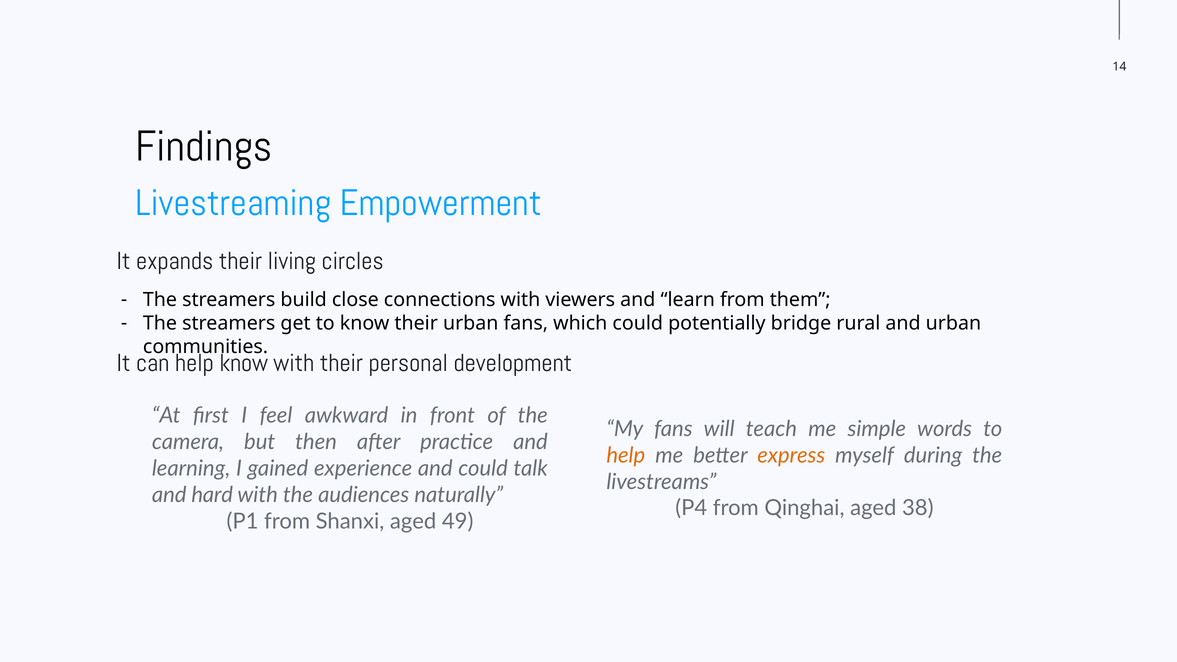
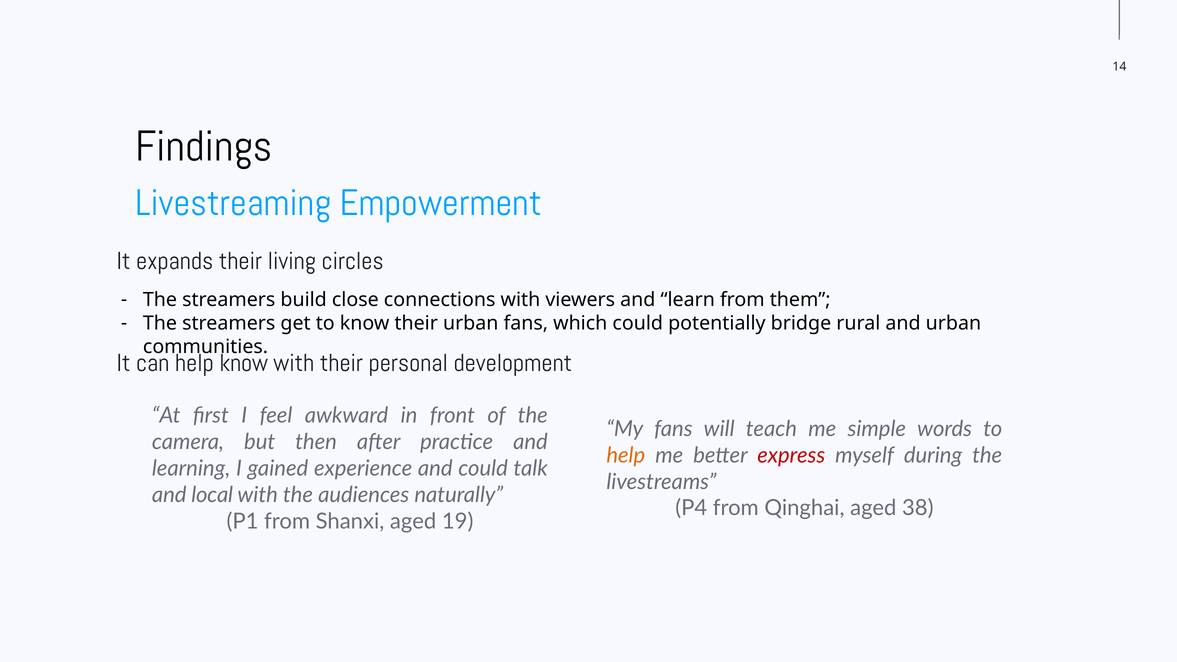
express colour: orange -> red
hard: hard -> local
49: 49 -> 19
